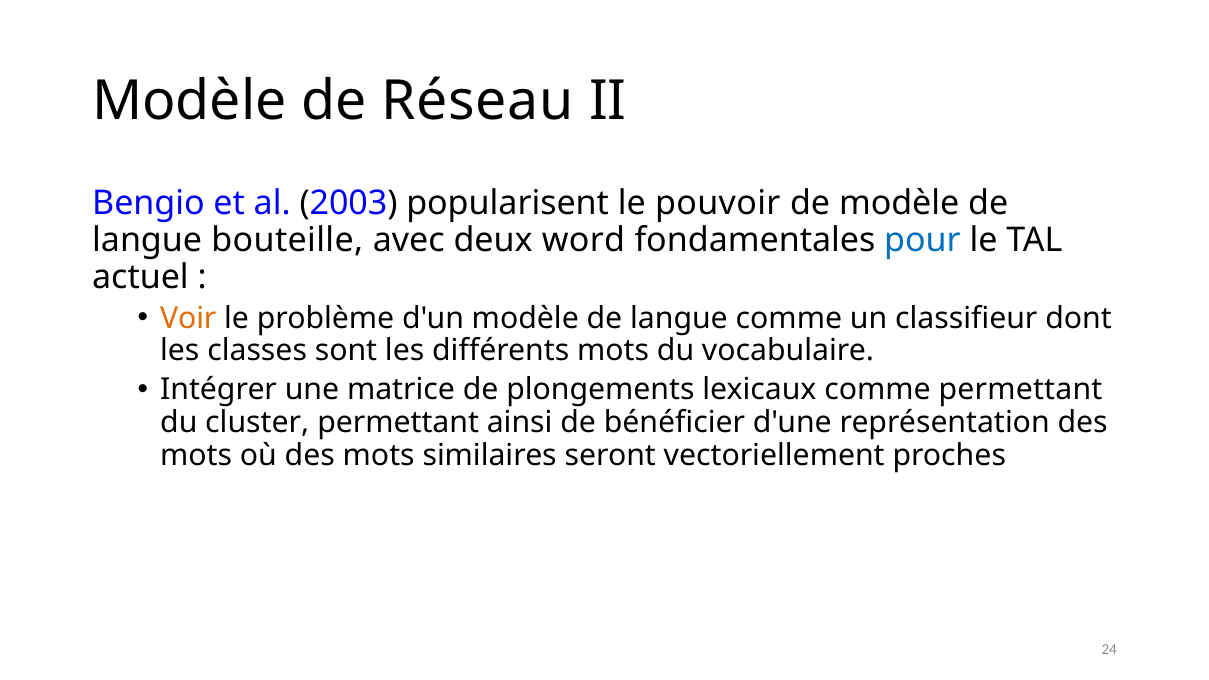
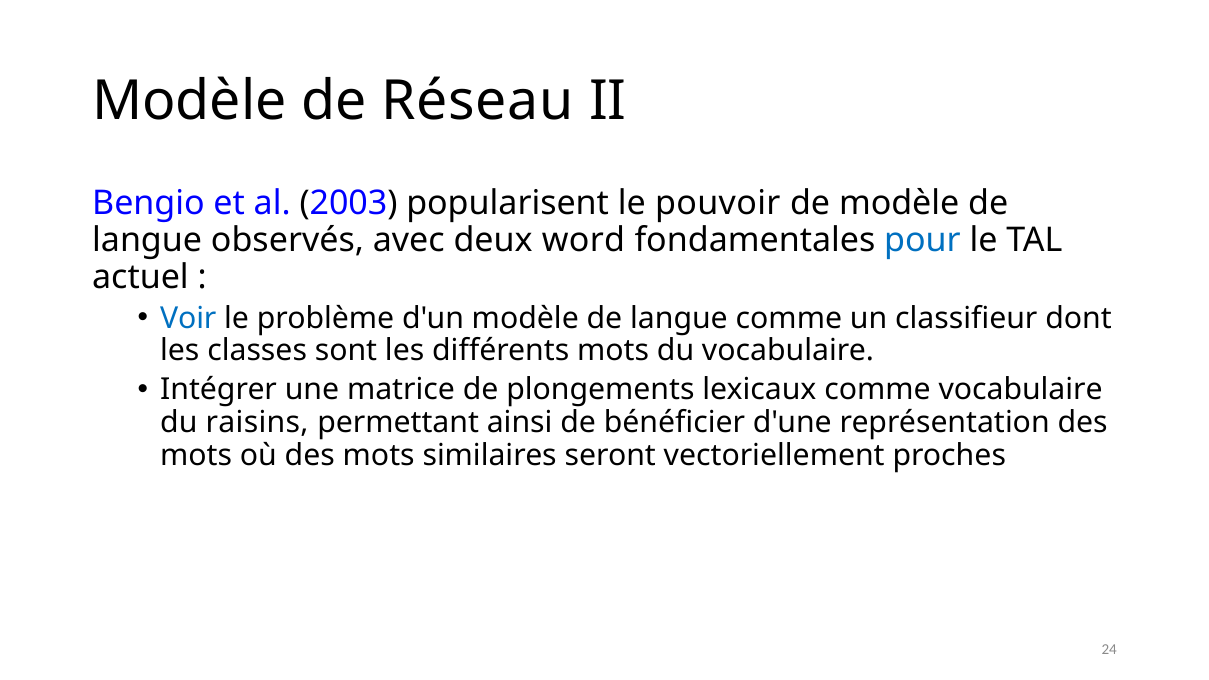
bouteille: bouteille -> observés
Voir colour: orange -> blue
comme permettant: permettant -> vocabulaire
cluster: cluster -> raisins
